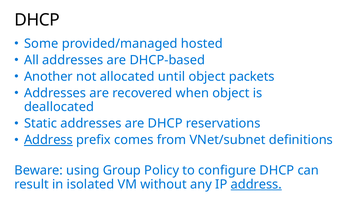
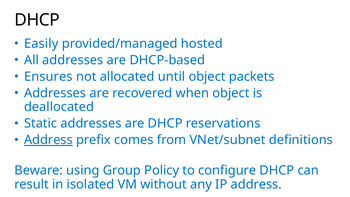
Some: Some -> Easily
Another: Another -> Ensures
address at (256, 184) underline: present -> none
